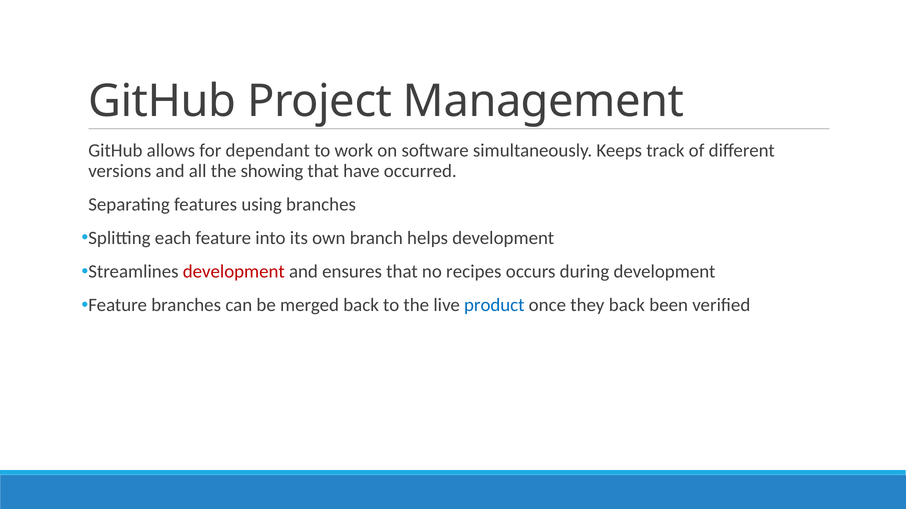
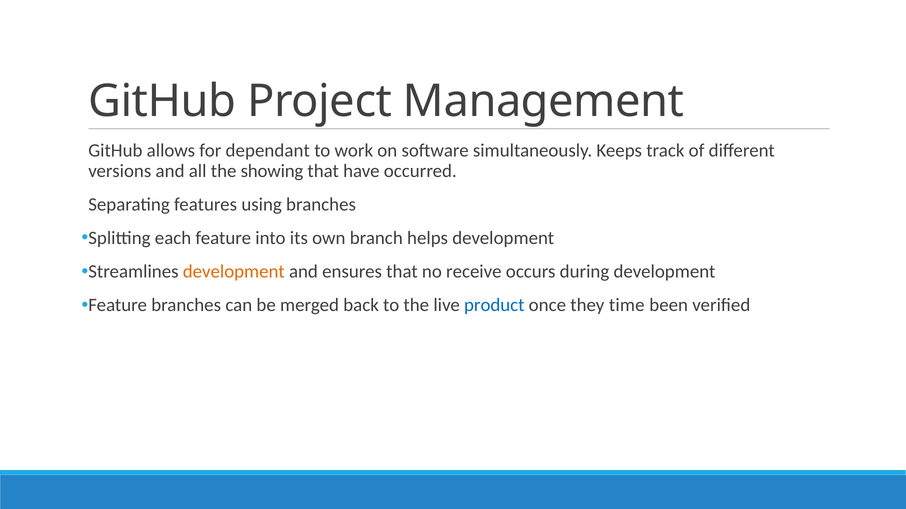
development at (234, 272) colour: red -> orange
recipes: recipes -> receive
they back: back -> time
